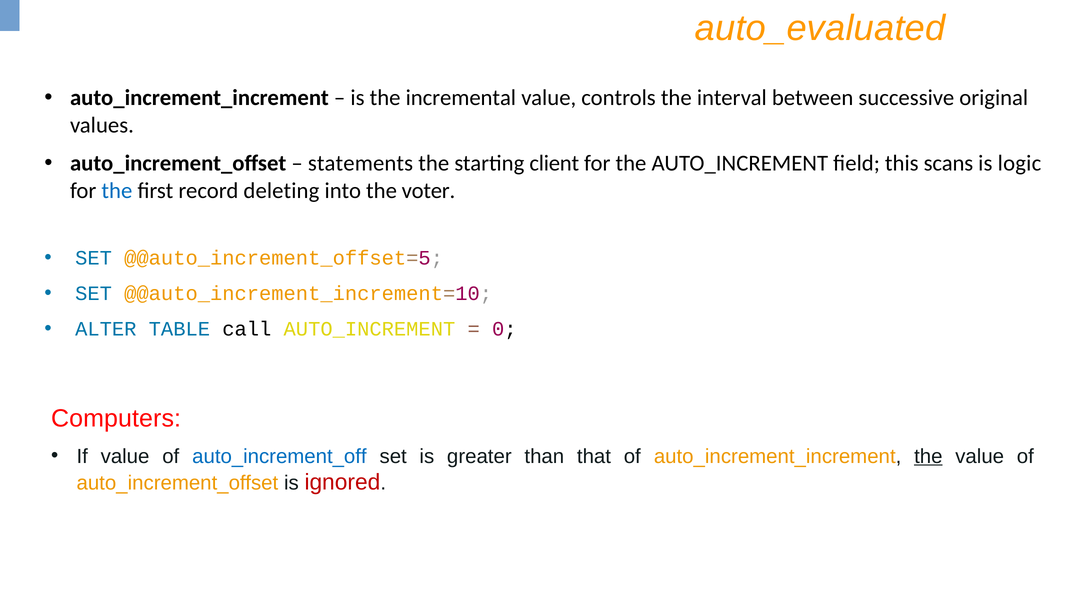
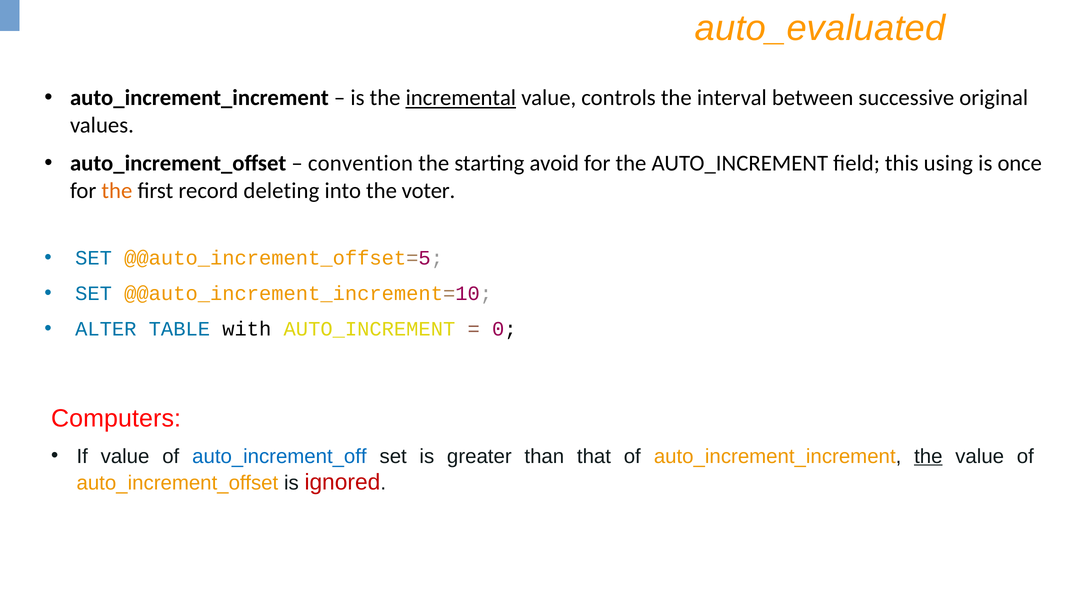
incremental underline: none -> present
statements: statements -> convention
client: client -> avoid
scans: scans -> using
logic: logic -> once
the at (117, 191) colour: blue -> orange
call: call -> with
